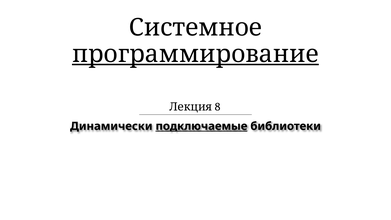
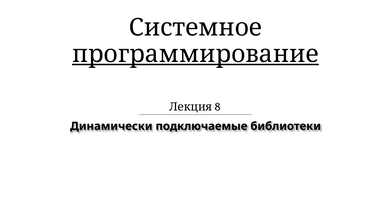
подключаемые underline: present -> none
